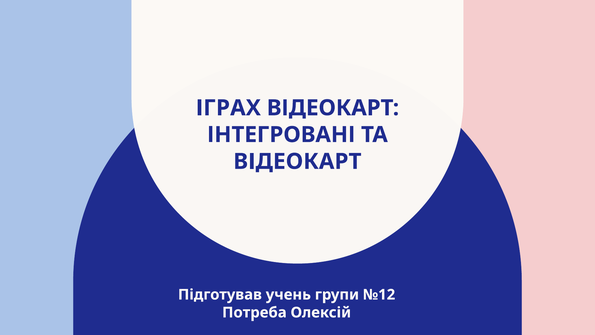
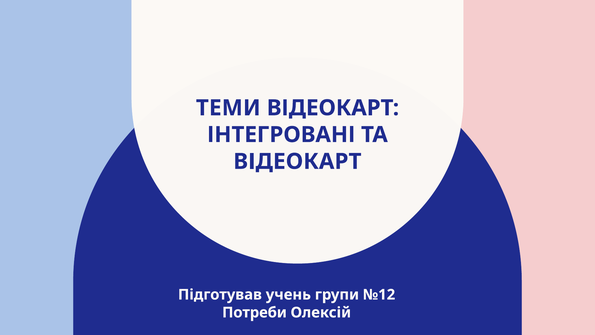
ІГРАХ: ІГРАХ -> ТЕМИ
Потреба: Потреба -> Потреби
